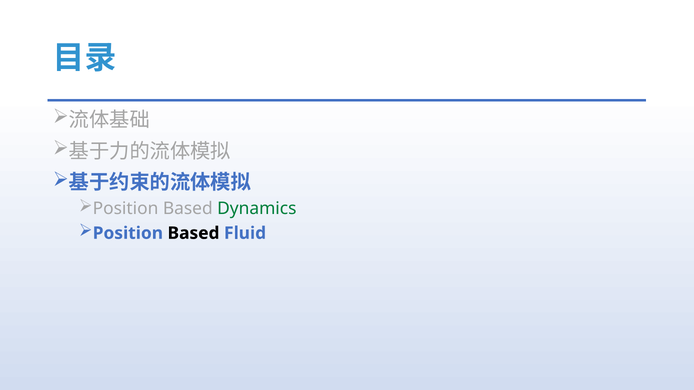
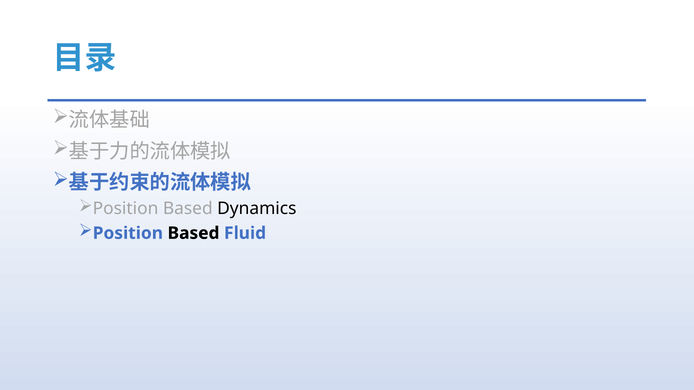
Dynamics colour: green -> black
